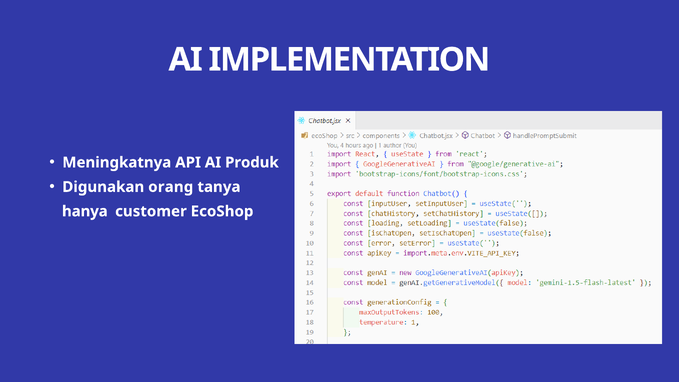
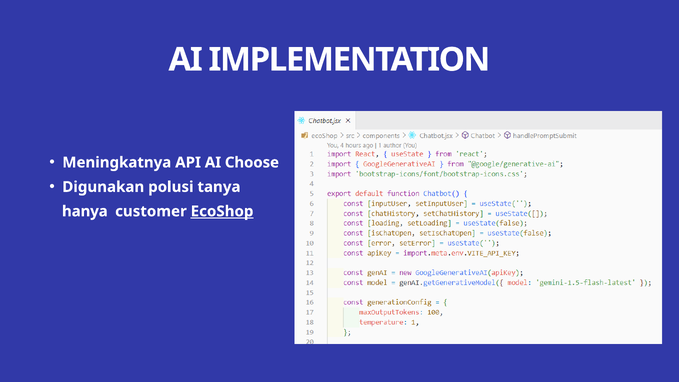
Produk: Produk -> Choose
orang: orang -> polusi
EcoShop underline: none -> present
